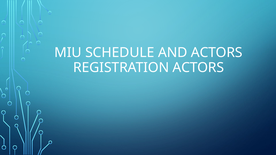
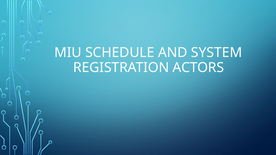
AND ACTORS: ACTORS -> SYSTEM
